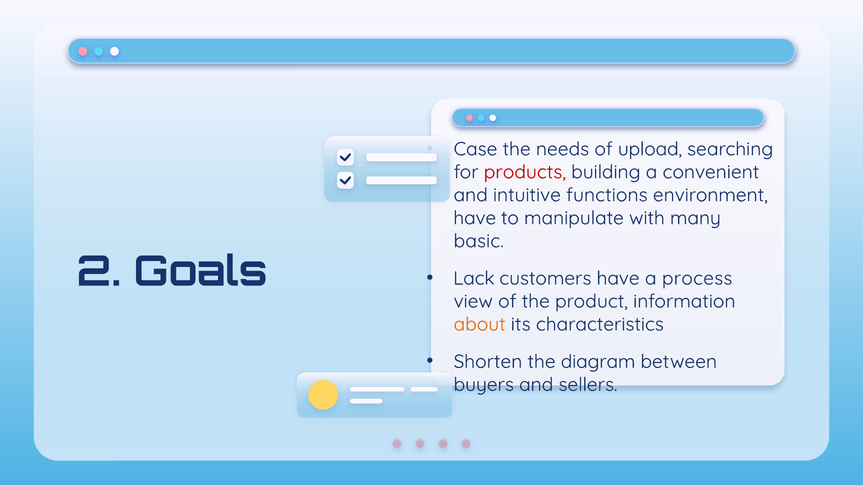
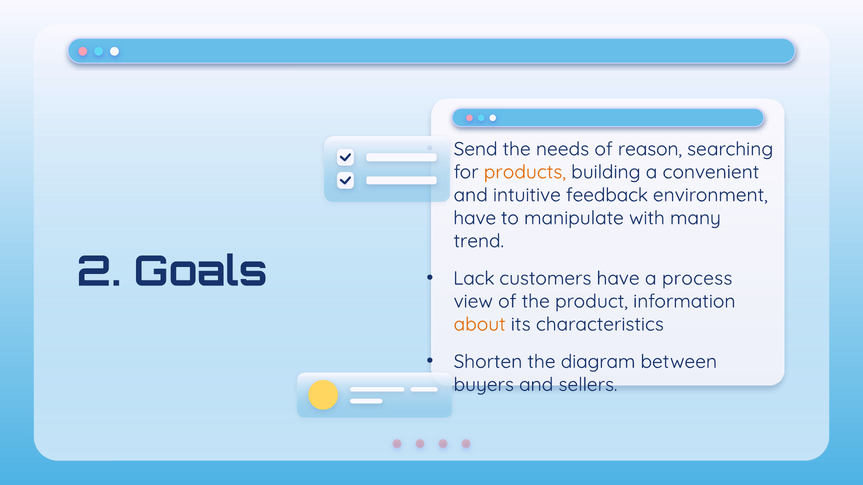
Case: Case -> Send
upload: upload -> reason
products colour: red -> orange
functions: functions -> feedback
basic: basic -> trend
